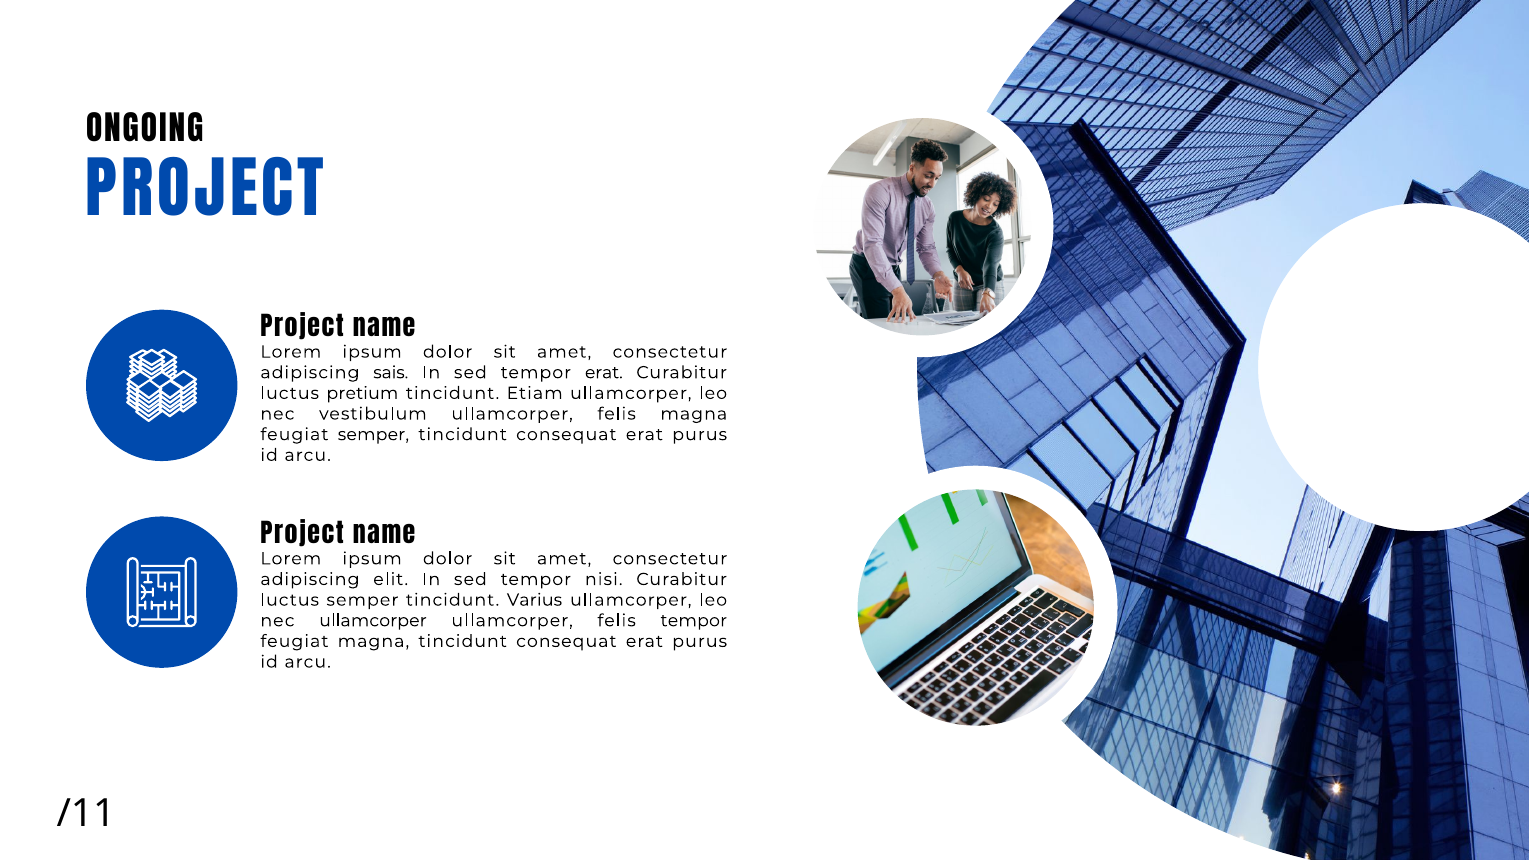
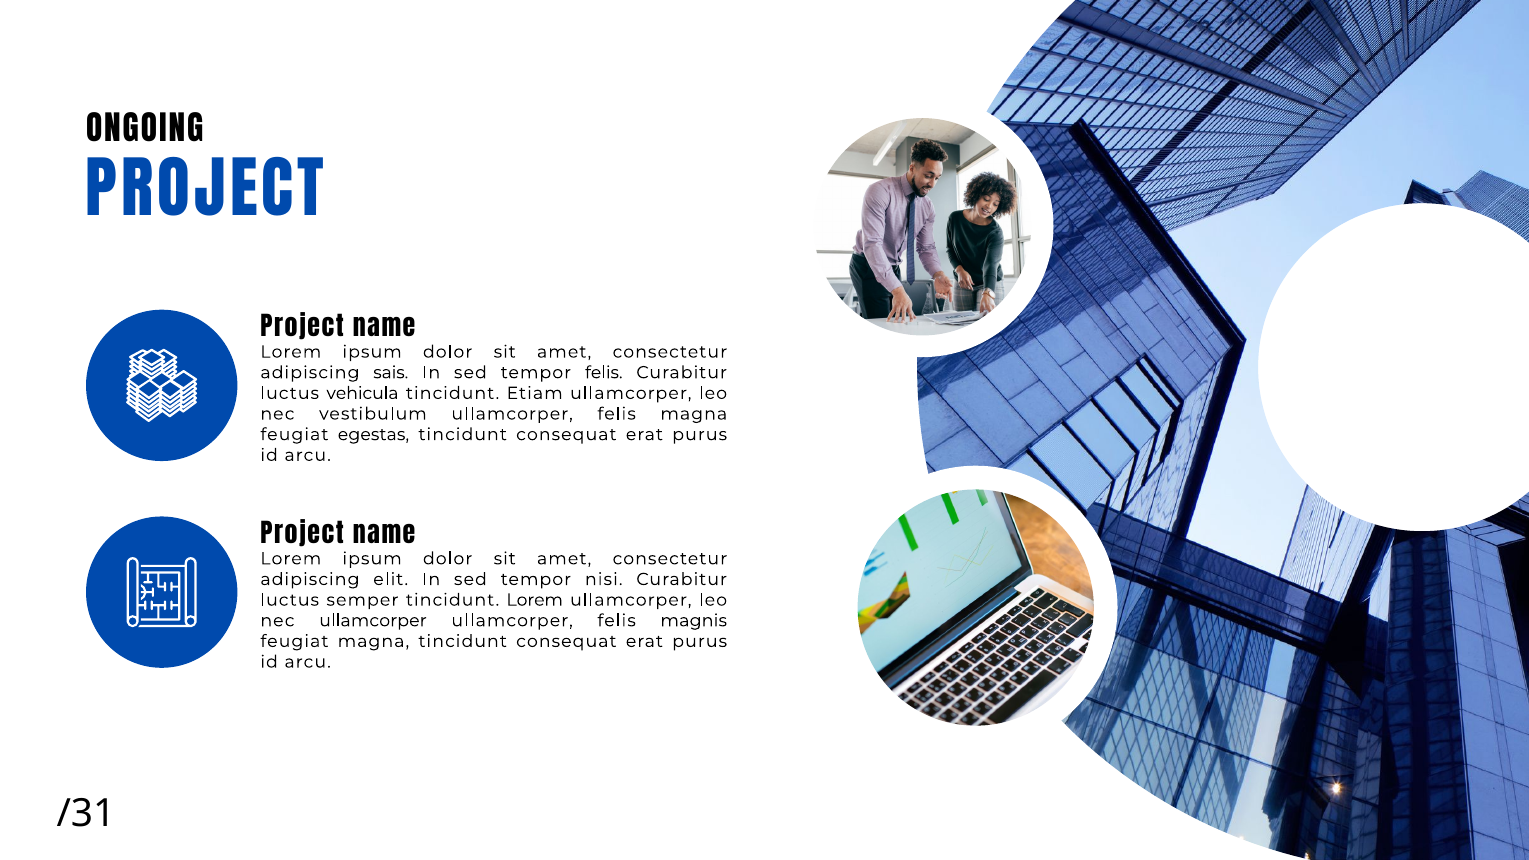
tempor erat: erat -> felis
pretium: pretium -> vehicula
feugiat semper: semper -> egestas
tincidunt Varius: Varius -> Lorem
felis tempor: tempor -> magnis
/11: /11 -> /31
